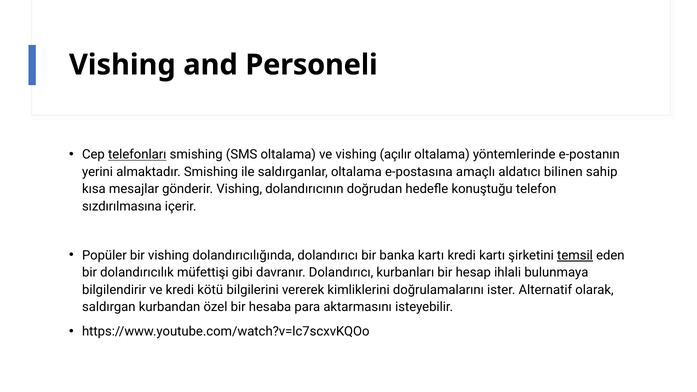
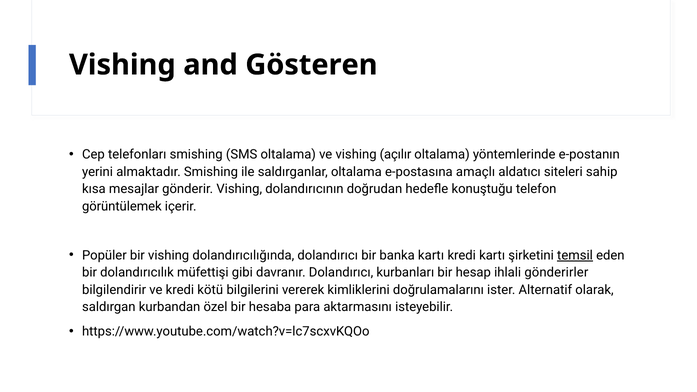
Personeli: Personeli -> Gösteren
telefonları underline: present -> none
bilinen: bilinen -> siteleri
sızdırılmasına: sızdırılmasına -> görüntülemek
bulunmaya: bulunmaya -> gönderirler
